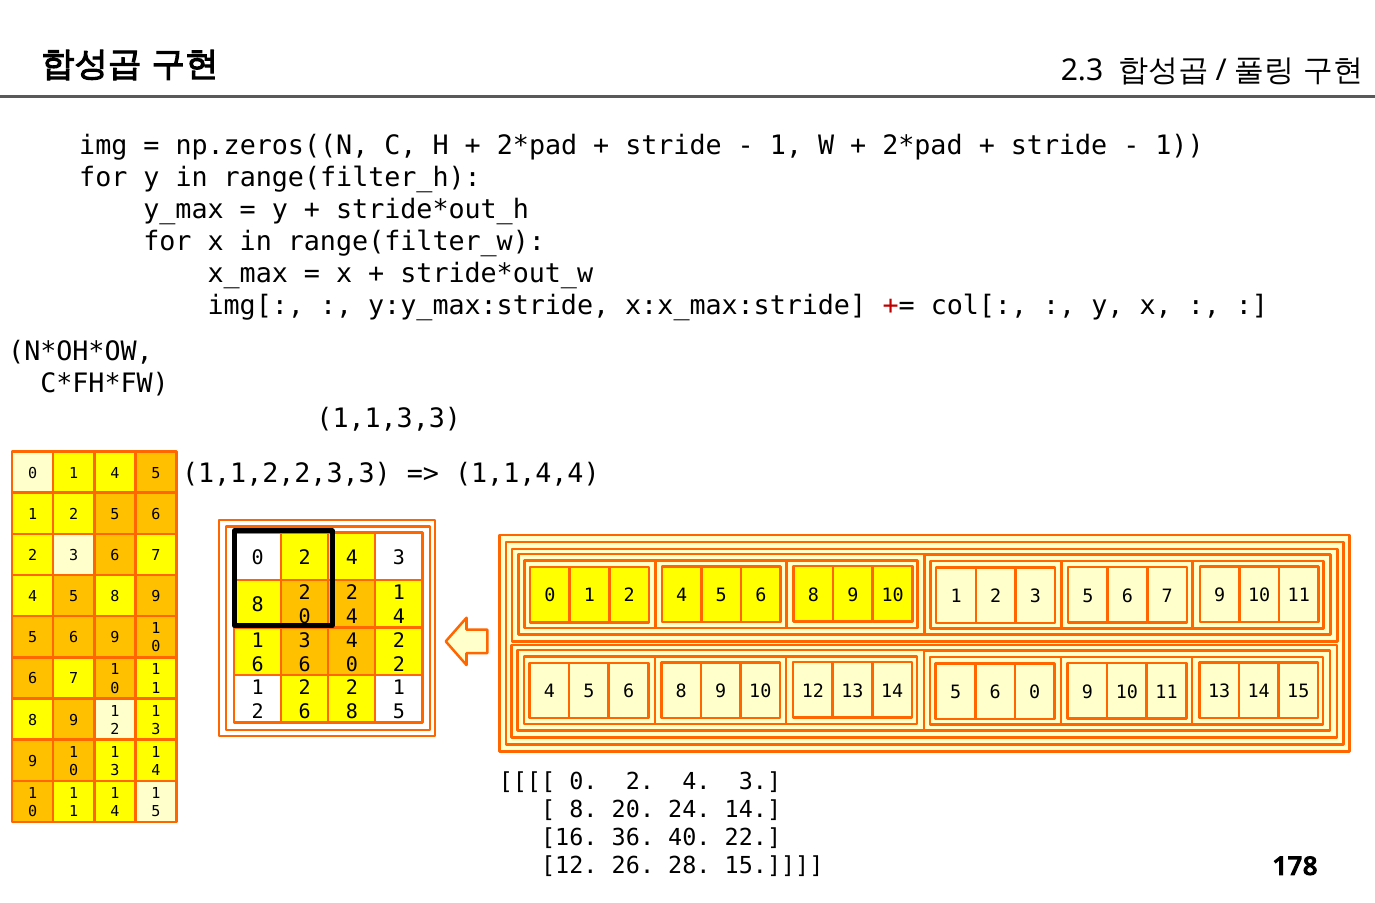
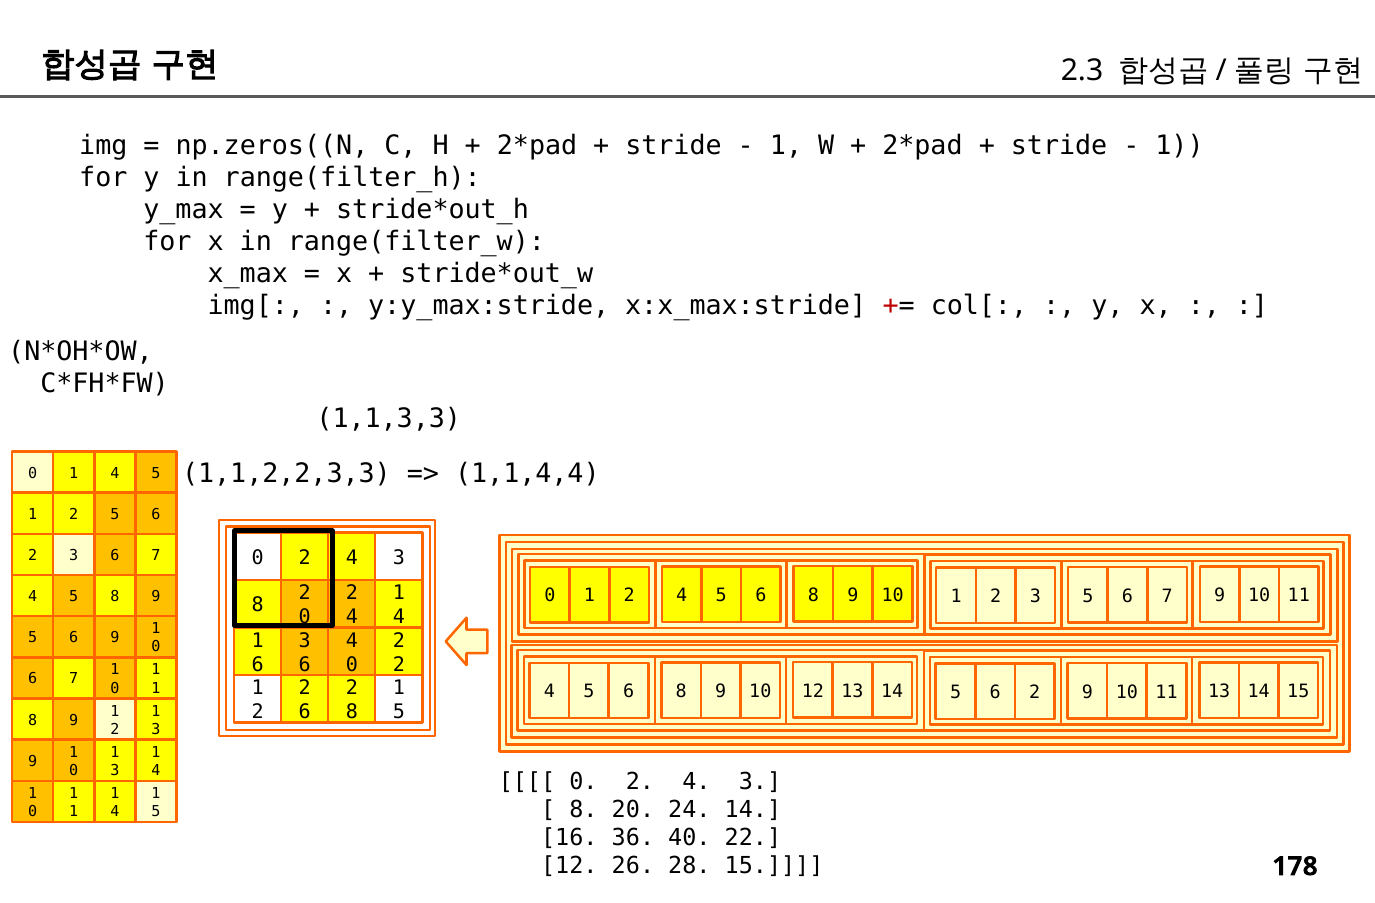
14 5 6 0: 0 -> 2
